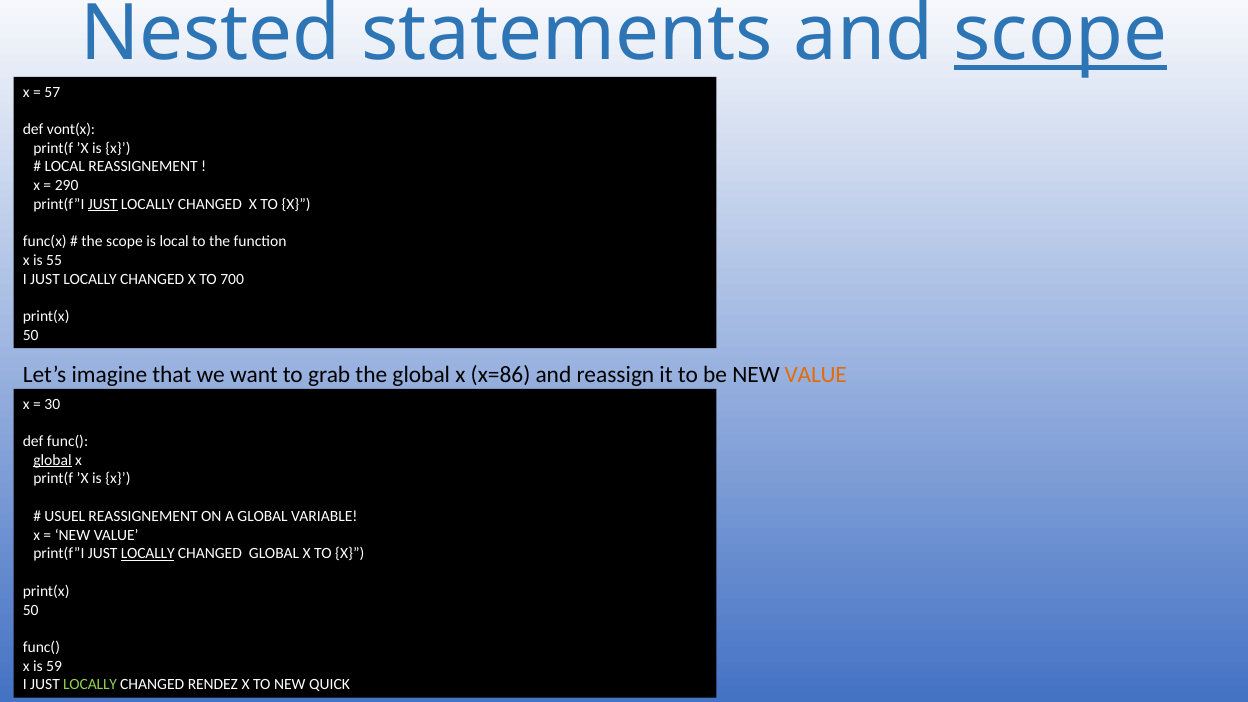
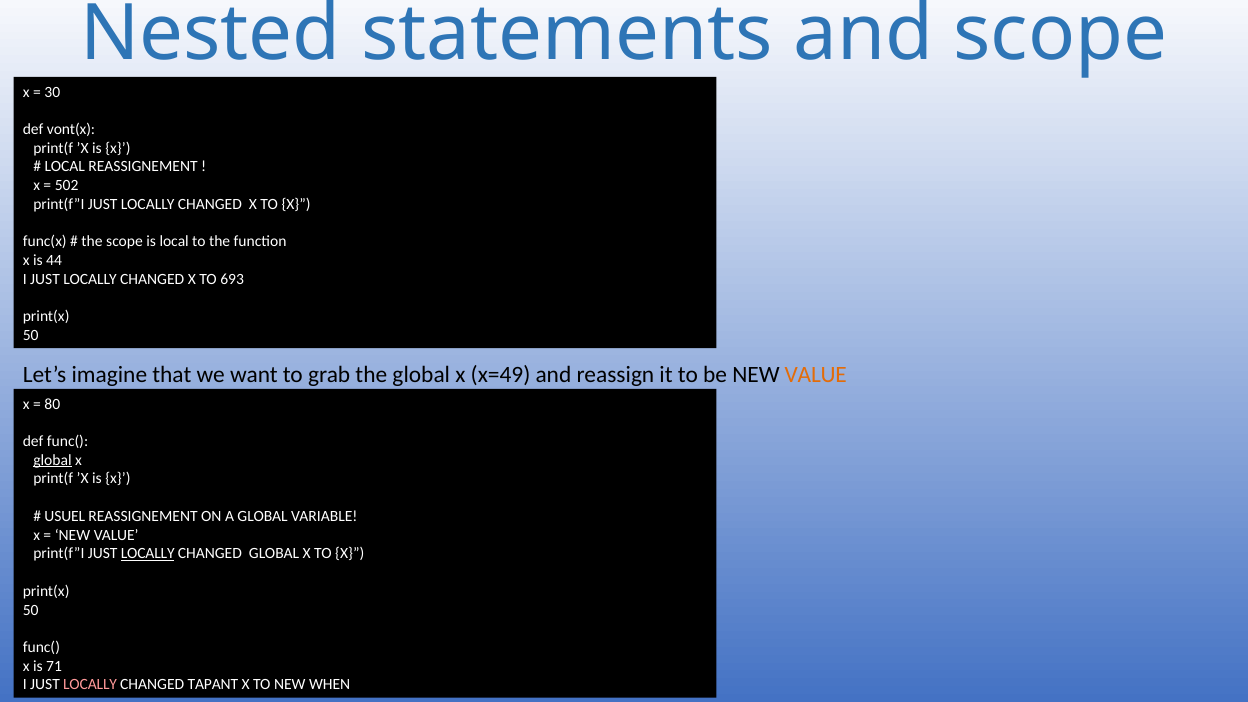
scope at (1060, 34) underline: present -> none
57: 57 -> 30
290: 290 -> 502
JUST at (103, 204) underline: present -> none
55: 55 -> 44
700: 700 -> 693
x=86: x=86 -> x=49
30: 30 -> 80
59: 59 -> 71
LOCALLY at (90, 685) colour: light green -> pink
RENDEZ: RENDEZ -> TAPANT
QUICK: QUICK -> WHEN
